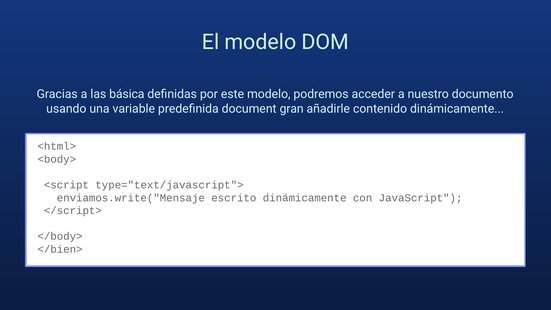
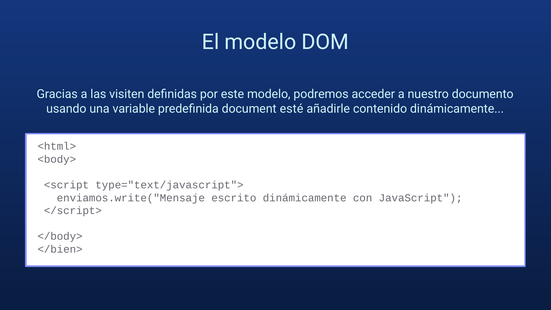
básica: básica -> visiten
gran: gran -> esté
